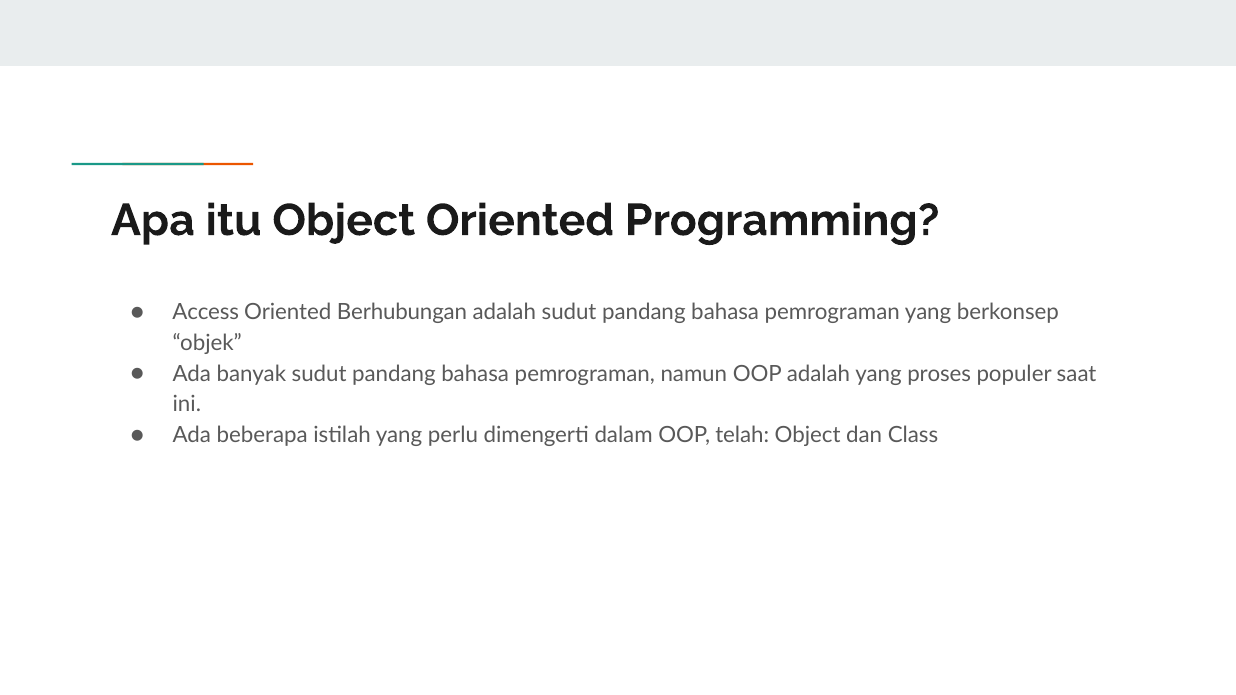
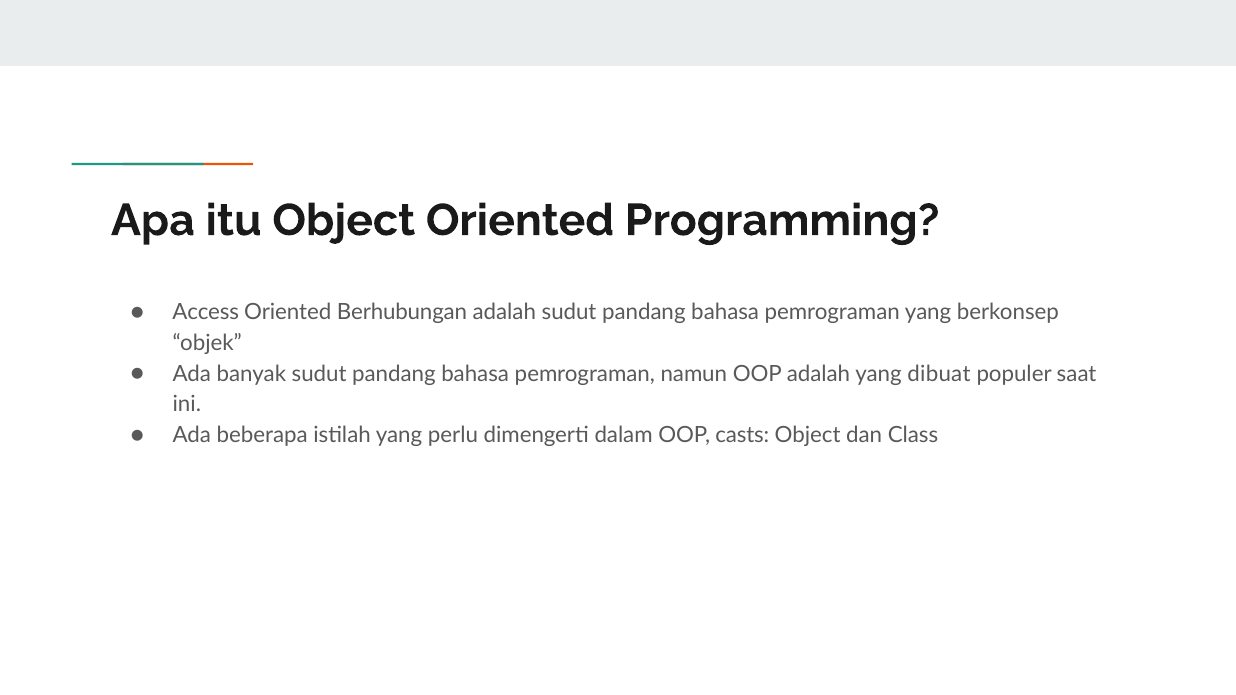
proses: proses -> dibuat
telah: telah -> casts
